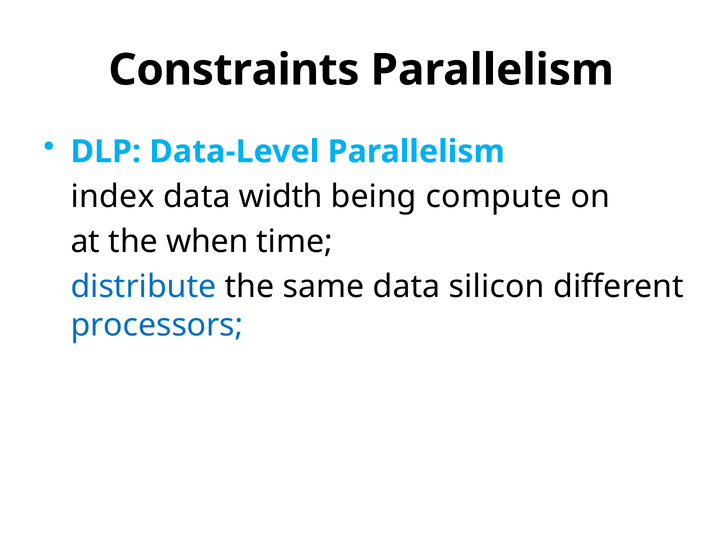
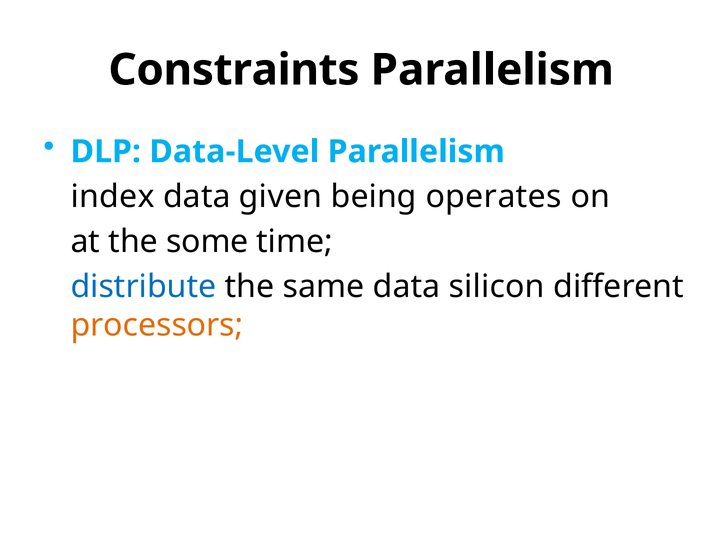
width: width -> given
compute: compute -> operates
when: when -> some
processors colour: blue -> orange
